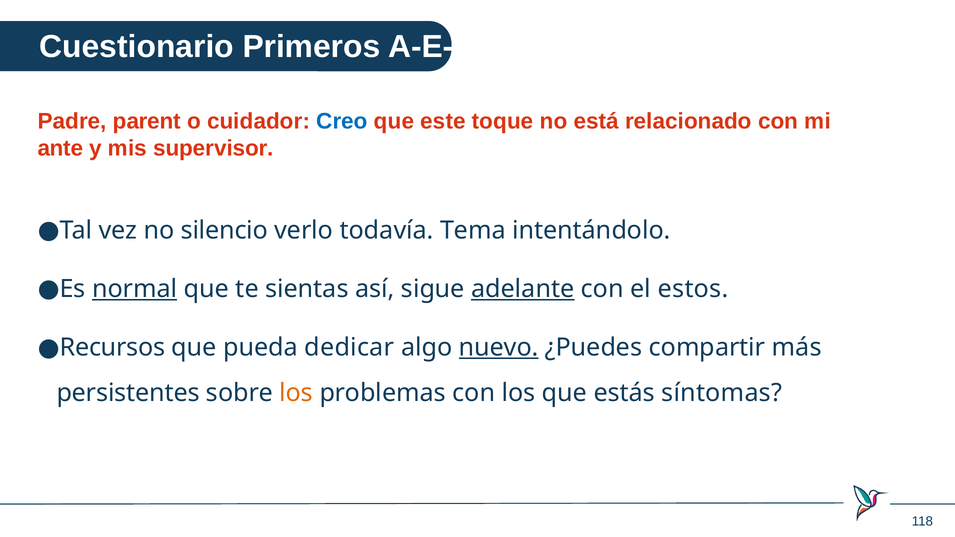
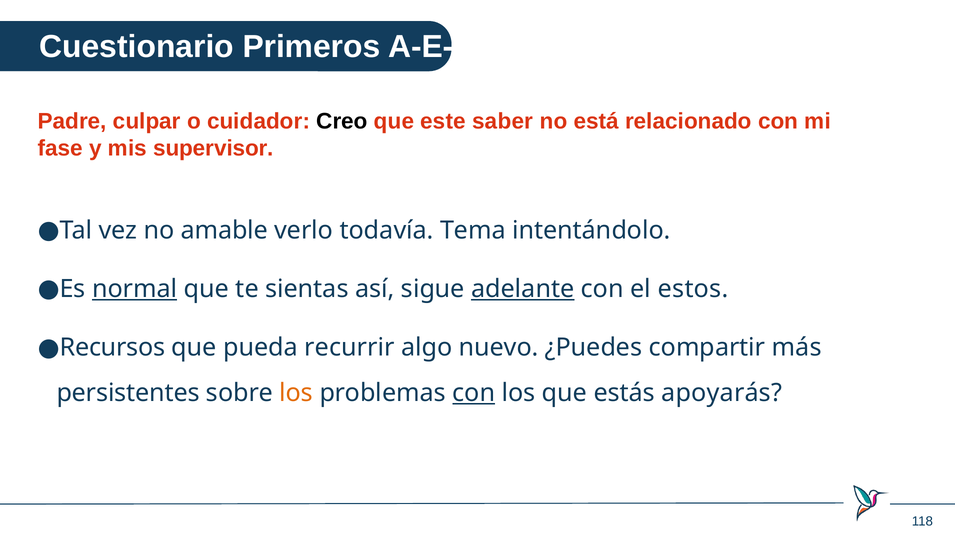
parent: parent -> culpar
Creo colour: blue -> black
toque: toque -> saber
ante: ante -> fase
silencio: silencio -> amable
dedicar: dedicar -> recurrir
nuevo underline: present -> none
con at (474, 393) underline: none -> present
síntomas: síntomas -> apoyarás
